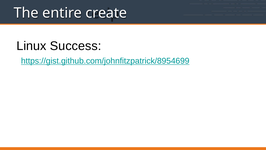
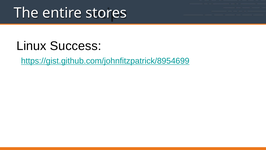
create: create -> stores
